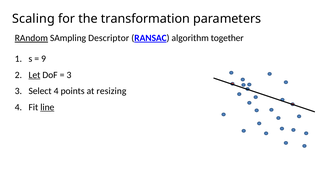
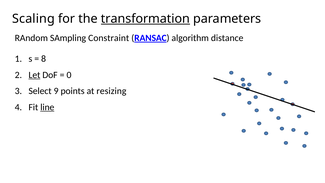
transformation underline: none -> present
RAndom underline: present -> none
Descriptor: Descriptor -> Constraint
together: together -> distance
9: 9 -> 8
3 at (69, 75): 3 -> 0
Select 4: 4 -> 9
